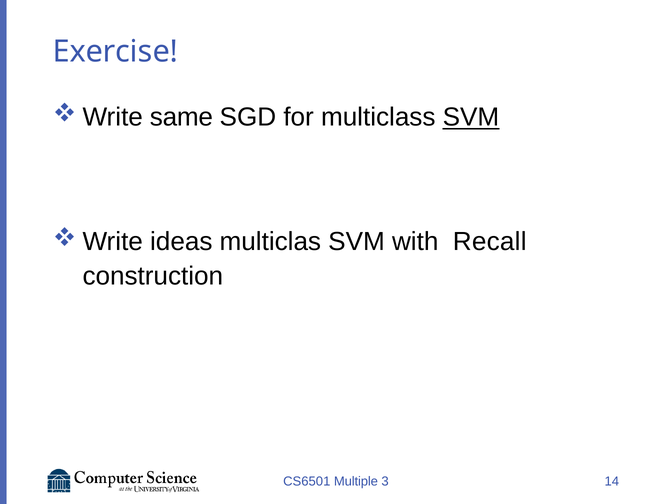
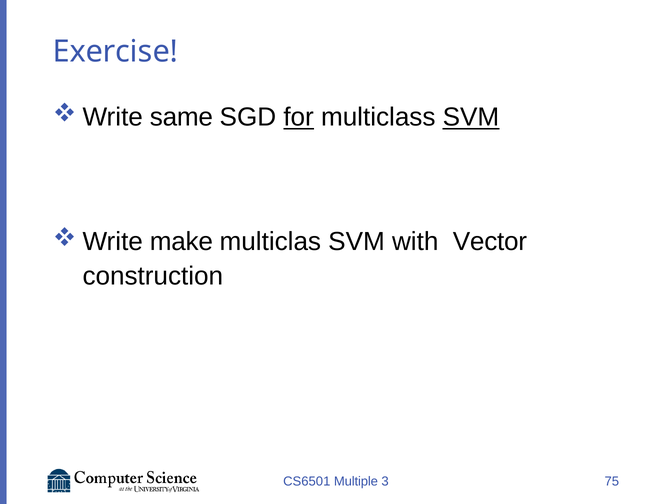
for underline: none -> present
ideas: ideas -> make
Recall: Recall -> Vector
14: 14 -> 75
